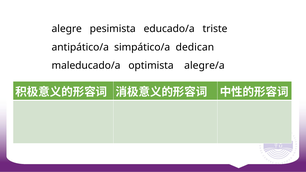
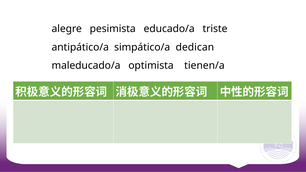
alegre/a: alegre/a -> tienen/a
